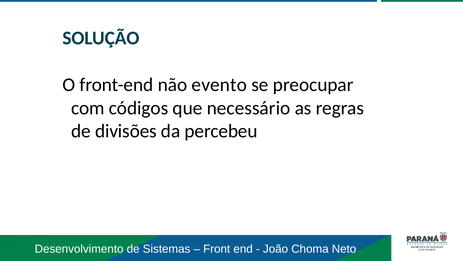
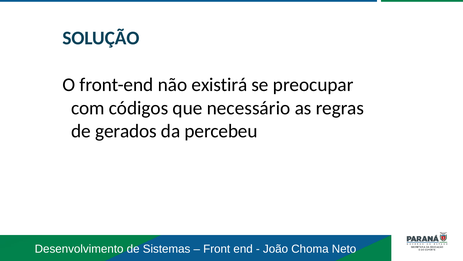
evento: evento -> existirá
divisões: divisões -> gerados
